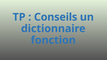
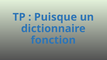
Conseils: Conseils -> Puisque
